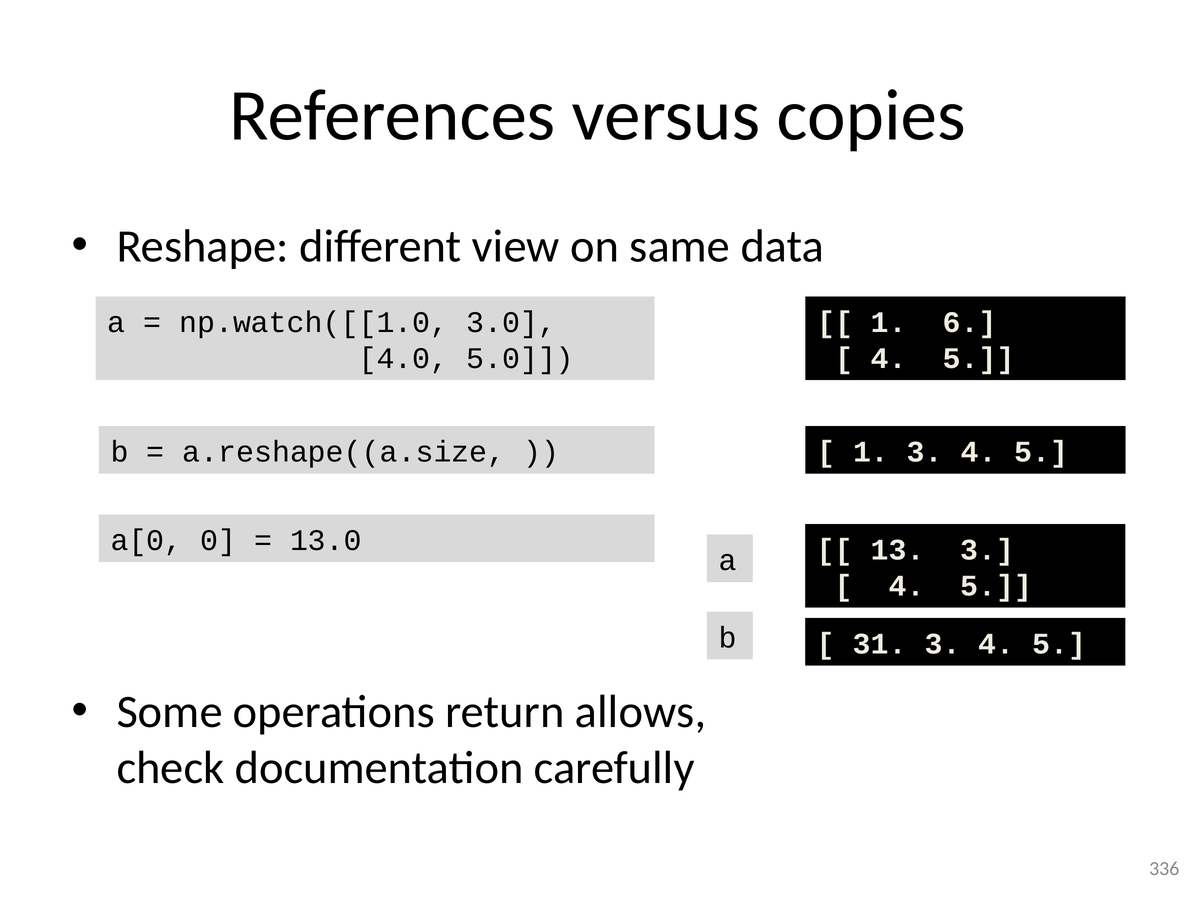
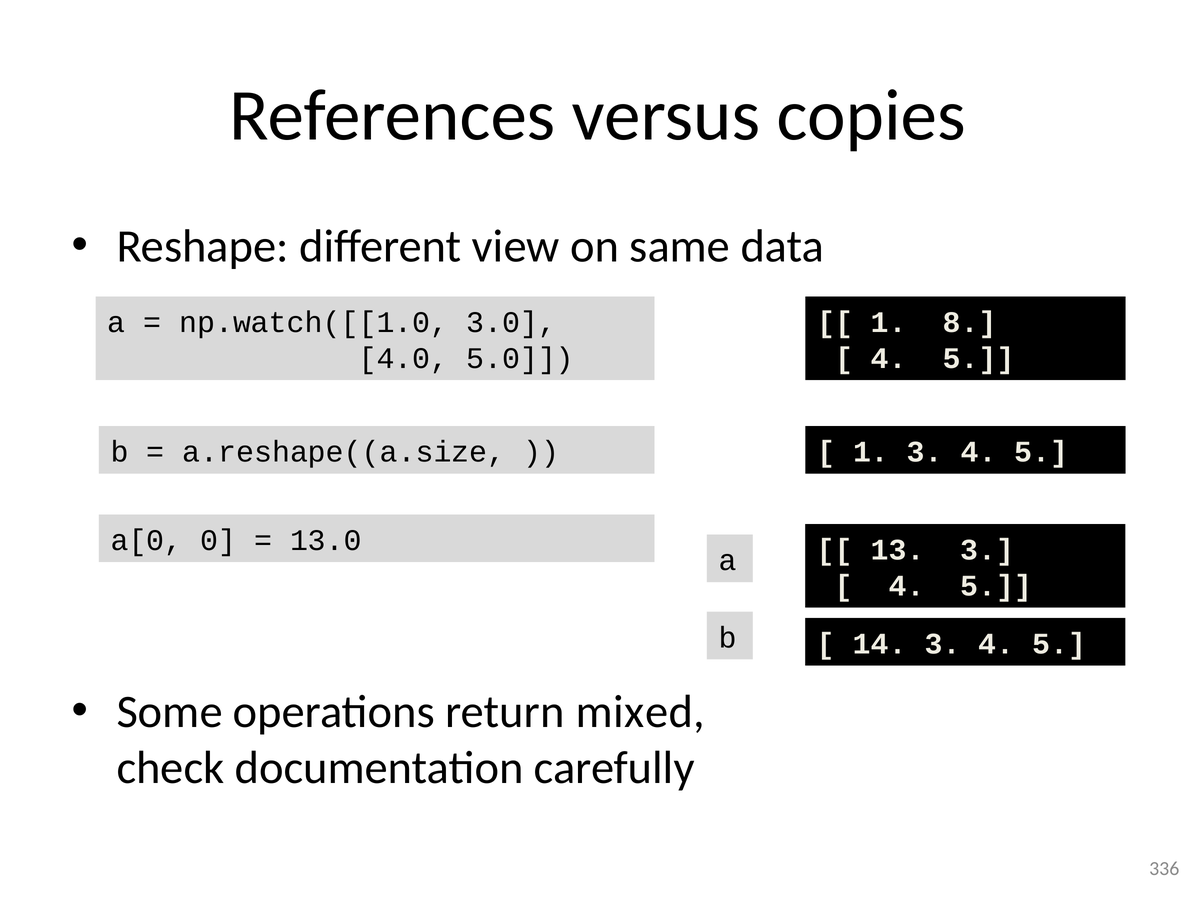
6: 6 -> 8
31: 31 -> 14
allows: allows -> mixed
